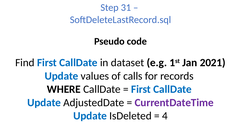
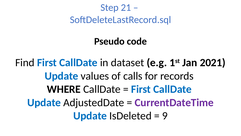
31: 31 -> 21
4: 4 -> 9
